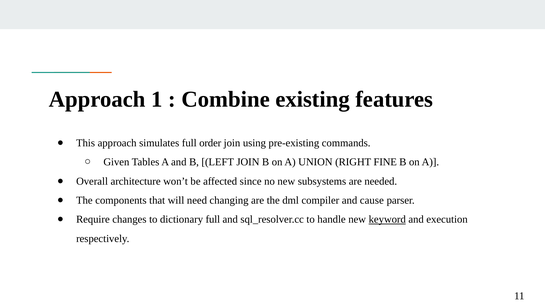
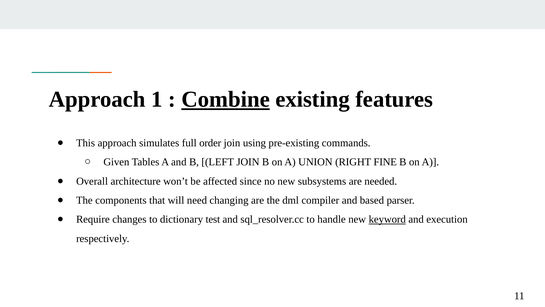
Combine underline: none -> present
cause: cause -> based
dictionary full: full -> test
